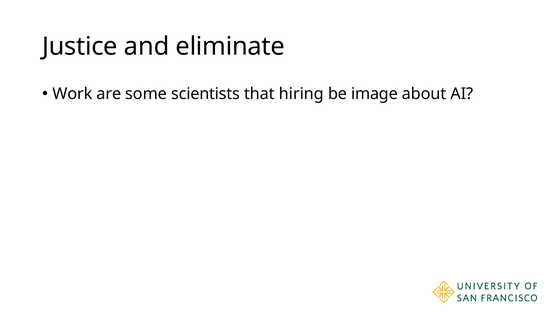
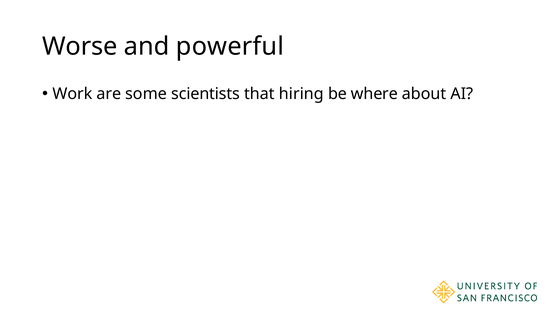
Justice: Justice -> Worse
eliminate: eliminate -> powerful
image: image -> where
